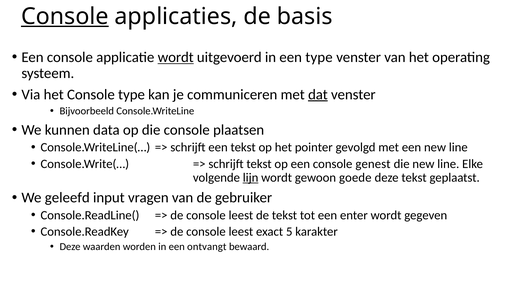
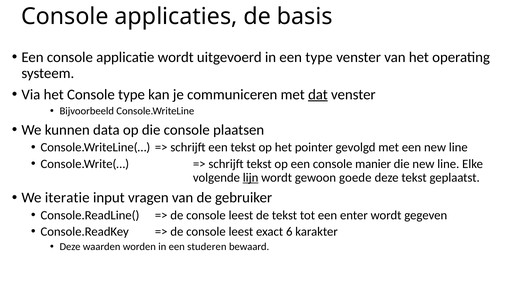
Console at (65, 16) underline: present -> none
wordt at (176, 57) underline: present -> none
genest: genest -> manier
geleefd: geleefd -> iteratie
5: 5 -> 6
ontvangt: ontvangt -> studeren
